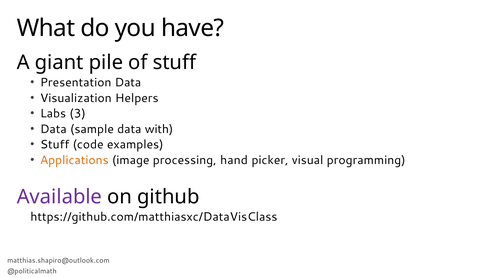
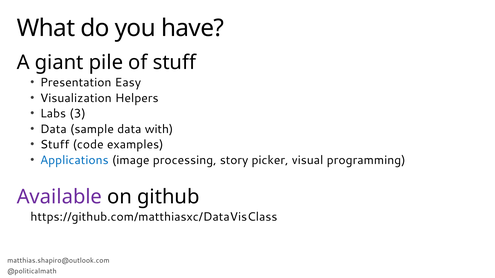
Presentation Data: Data -> Easy
Applications colour: orange -> blue
hand: hand -> story
